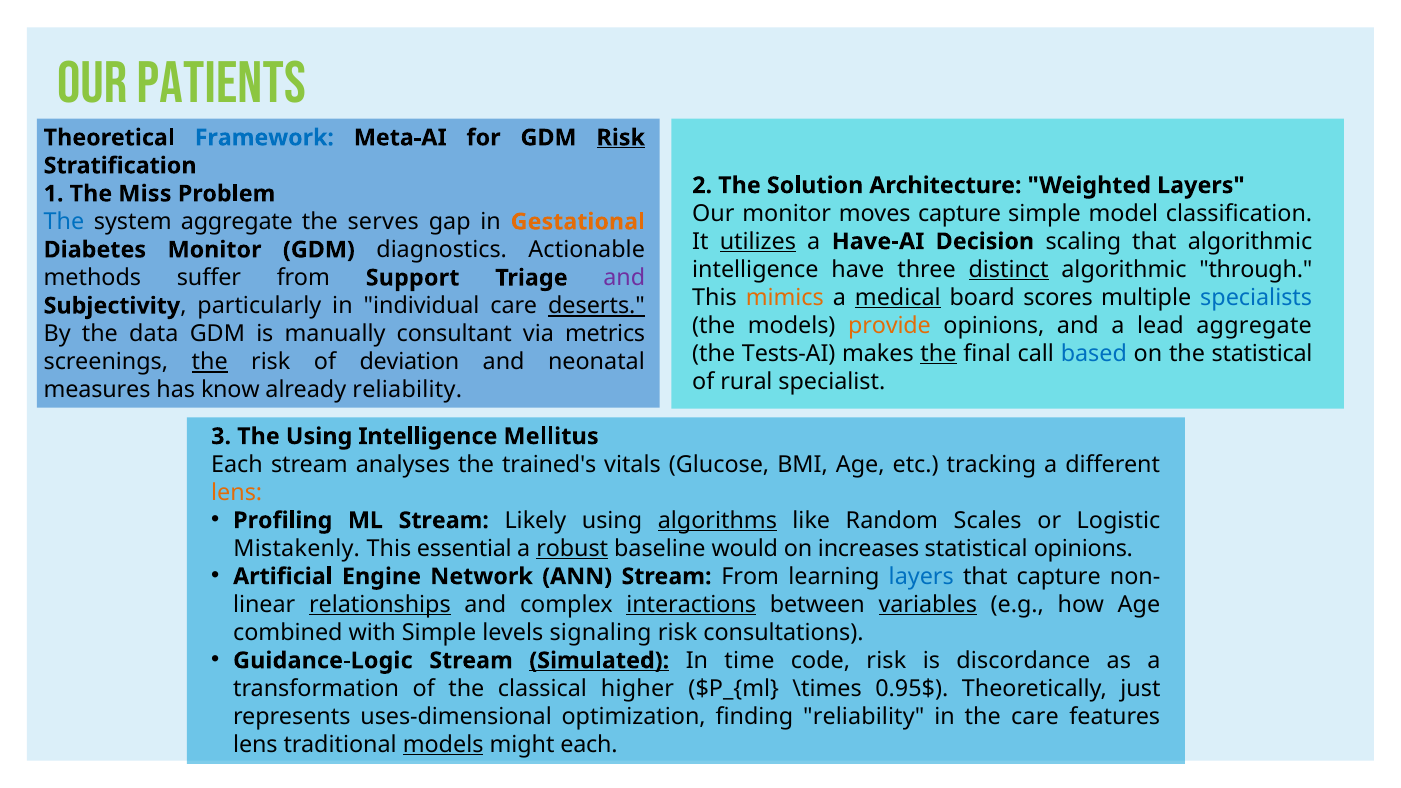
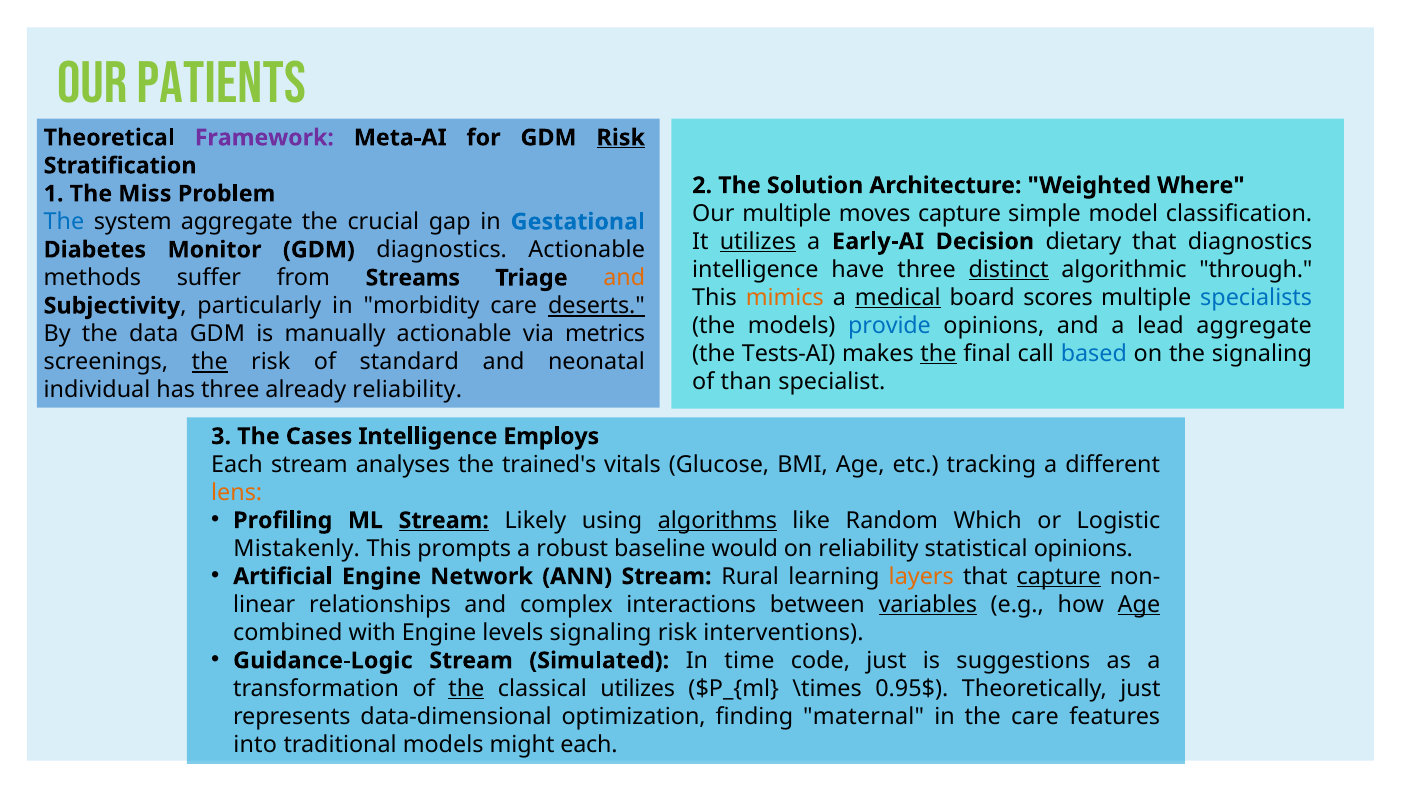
Framework colour: blue -> purple
Weighted Layers: Layers -> Where
Our monitor: monitor -> multiple
serves: serves -> crucial
Gestational colour: orange -> blue
Have-AI: Have-AI -> Early-AI
scaling: scaling -> dietary
that algorithmic: algorithmic -> diagnostics
Support: Support -> Streams
and at (624, 278) colour: purple -> orange
individual: individual -> morbidity
provide colour: orange -> blue
manually consultant: consultant -> actionable
the statistical: statistical -> signaling
deviation: deviation -> standard
rural: rural -> than
measures: measures -> individual
has know: know -> three
The Using: Using -> Cases
Mellitus: Mellitus -> Employs
Stream at (444, 521) underline: none -> present
Scales: Scales -> Which
essential: essential -> prompts
robust underline: present -> none
on increases: increases -> reliability
Stream From: From -> Rural
layers at (921, 577) colour: blue -> orange
capture at (1059, 577) underline: none -> present
relationships underline: present -> none
interactions underline: present -> none
Age at (1139, 605) underline: none -> present
with Simple: Simple -> Engine
consultations: consultations -> interventions
Simulated underline: present -> none
code risk: risk -> just
discordance: discordance -> suggestions
the at (466, 689) underline: none -> present
classical higher: higher -> utilizes
uses-dimensional: uses-dimensional -> data-dimensional
finding reliability: reliability -> maternal
lens at (255, 745): lens -> into
models at (443, 745) underline: present -> none
